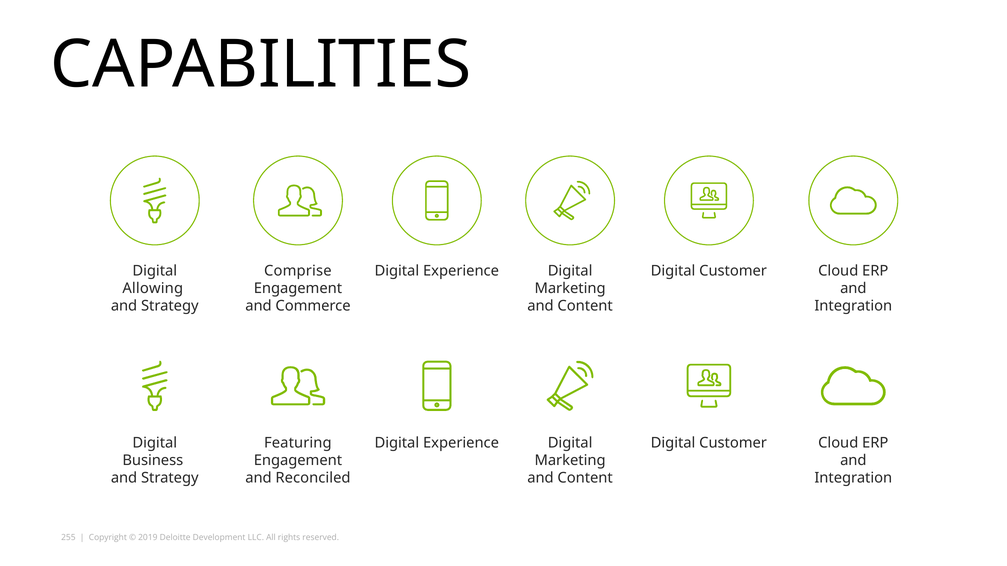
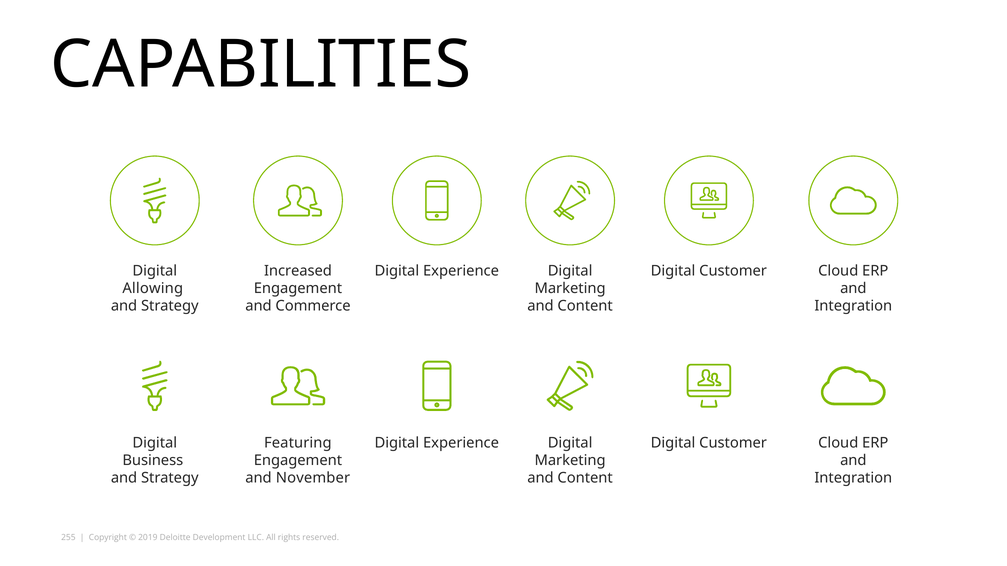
Comprise: Comprise -> Increased
Reconciled: Reconciled -> November
